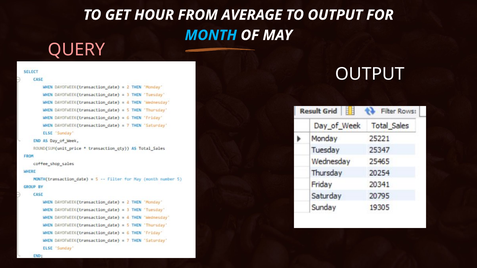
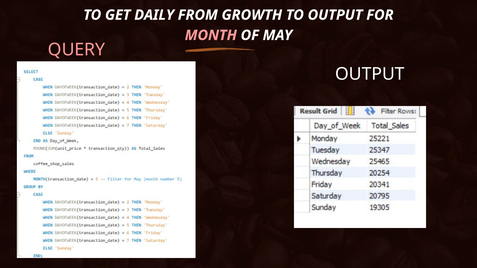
HOUR: HOUR -> DAILY
AVERAGE: AVERAGE -> GROWTH
MONTH colour: light blue -> pink
